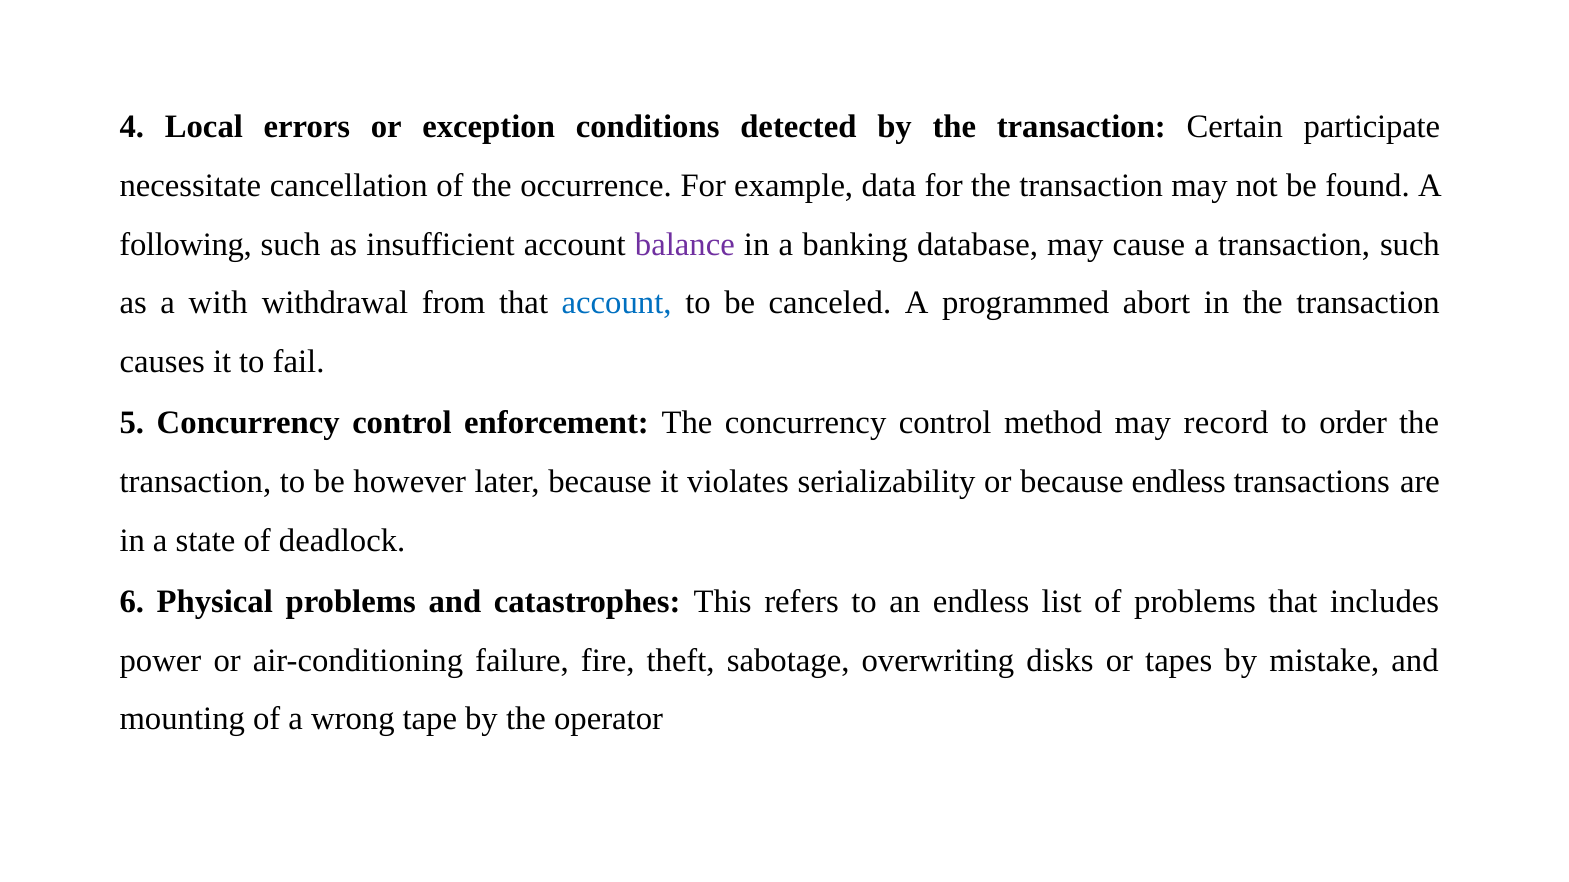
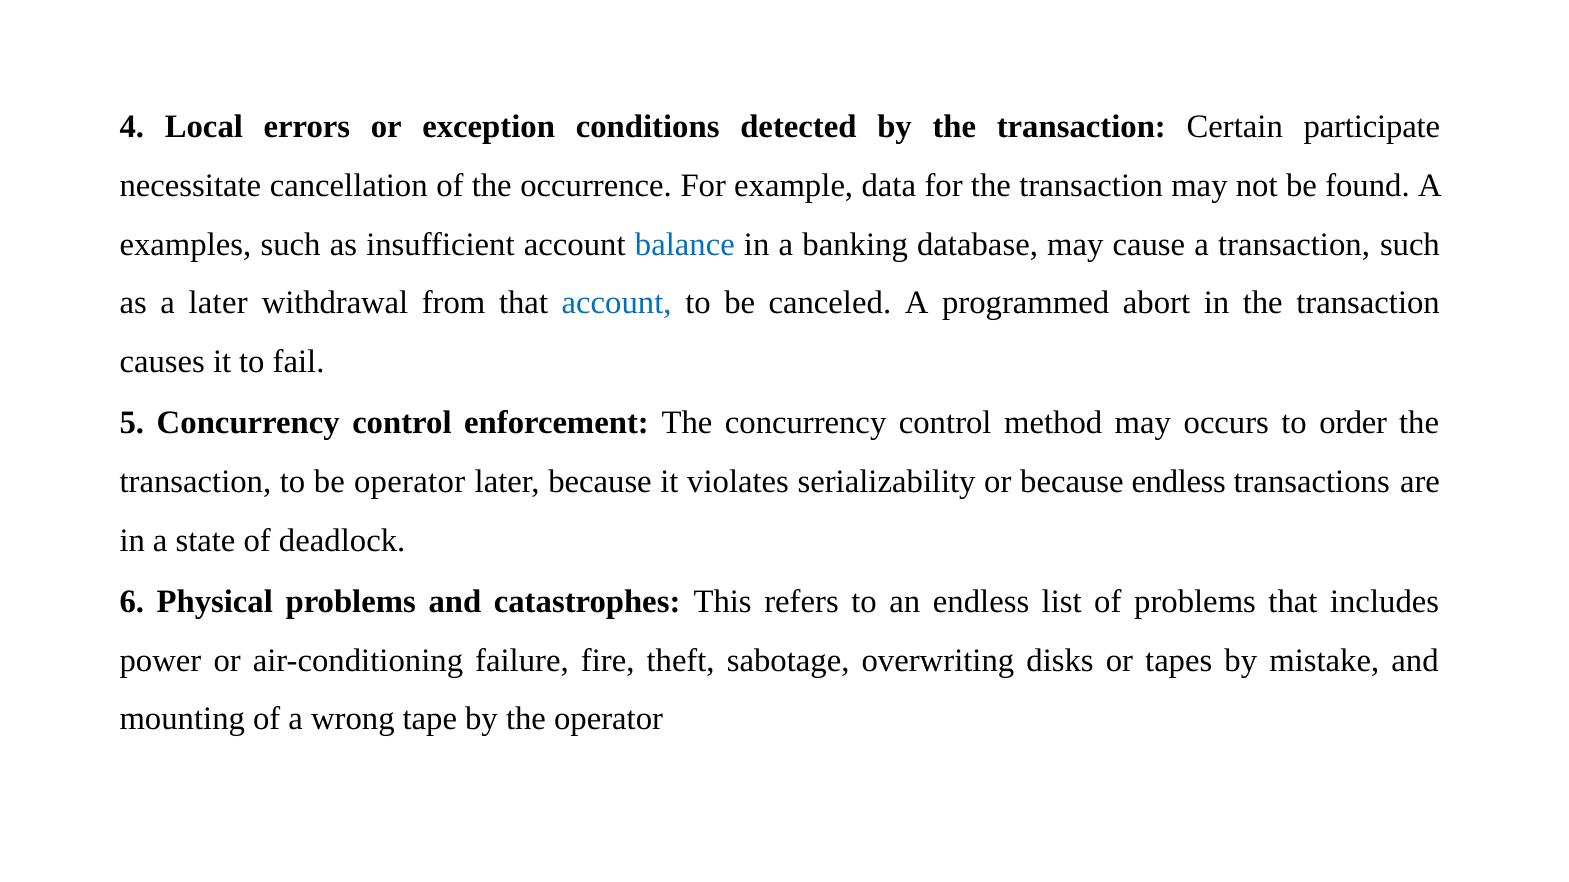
following: following -> examples
balance colour: purple -> blue
a with: with -> later
record: record -> occurs
be however: however -> operator
